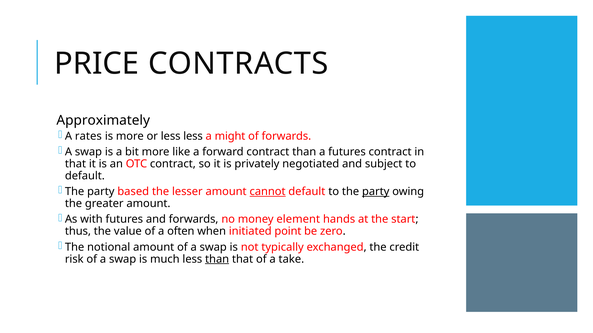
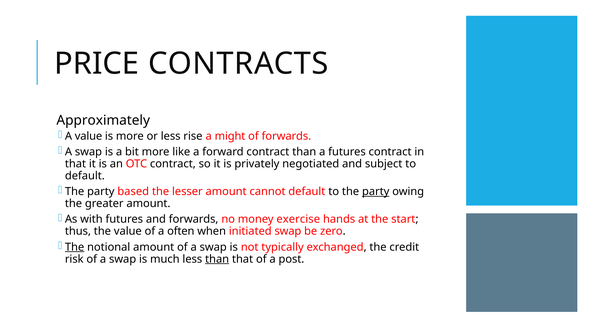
A rates: rates -> value
less less: less -> rise
cannot underline: present -> none
element: element -> exercise
initiated point: point -> swap
The at (75, 247) underline: none -> present
take: take -> post
